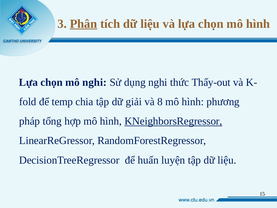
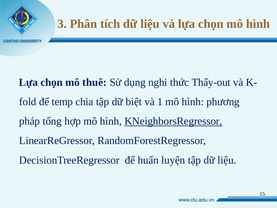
Phân underline: present -> none
mô nghi: nghi -> thuê
giải: giải -> biệt
8: 8 -> 1
